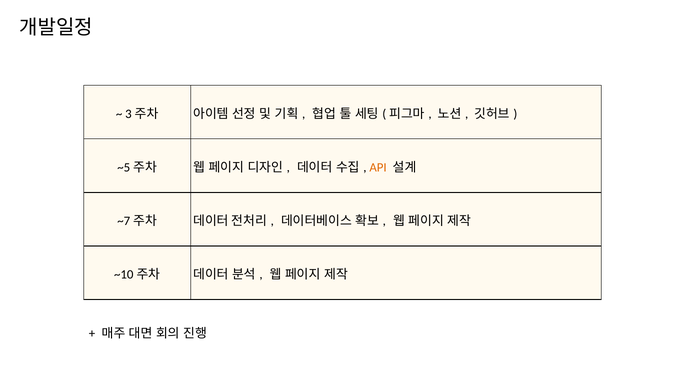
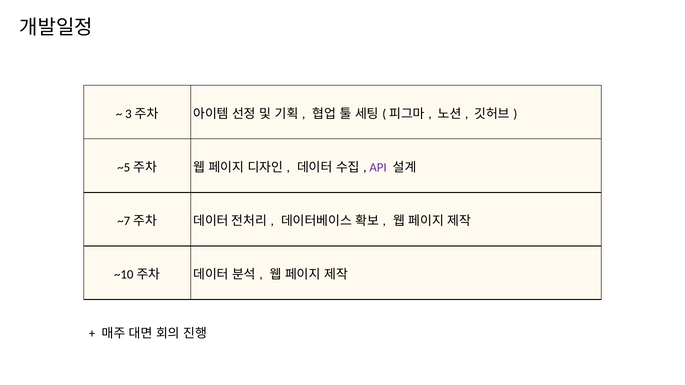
API colour: orange -> purple
